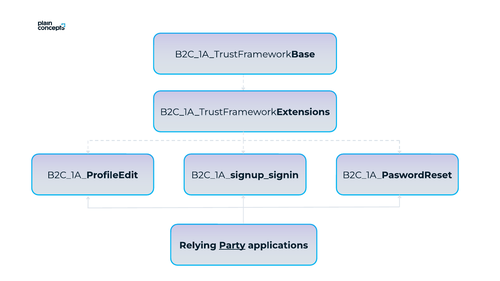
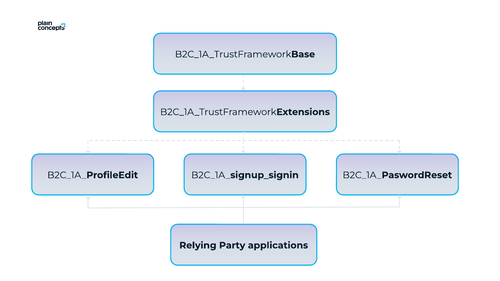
Party underline: present -> none
